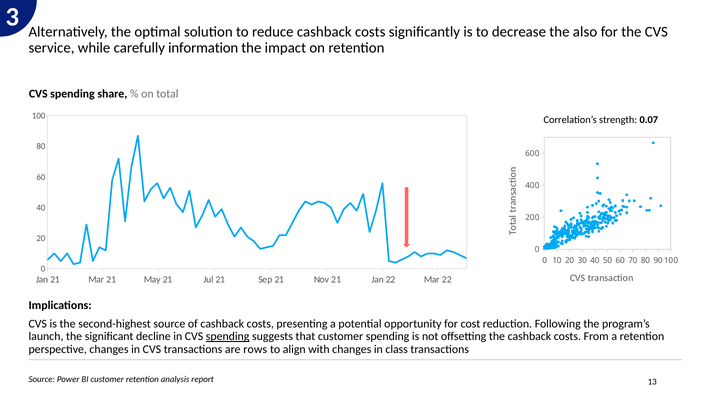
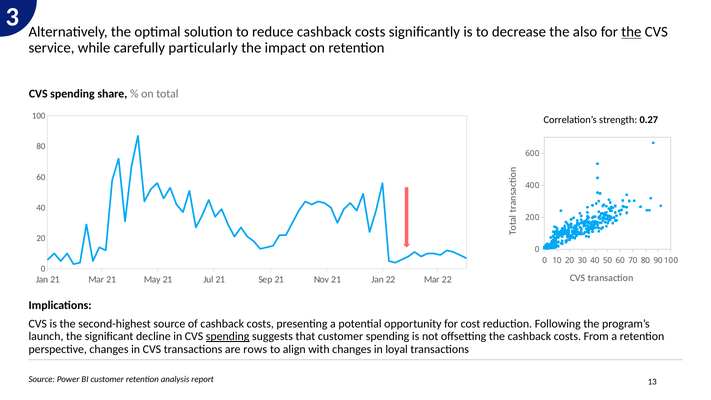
the at (631, 32) underline: none -> present
information: information -> particularly
0.07: 0.07 -> 0.27
class: class -> loyal
